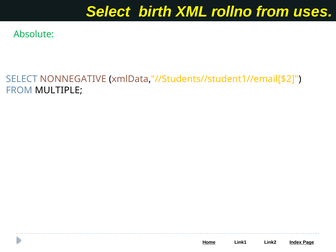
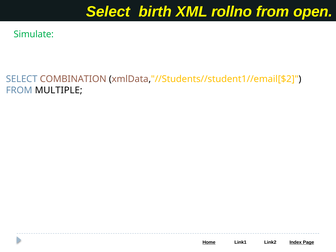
uses: uses -> open
Absolute: Absolute -> Simulate
NONNEGATIVE: NONNEGATIVE -> COMBINATION
